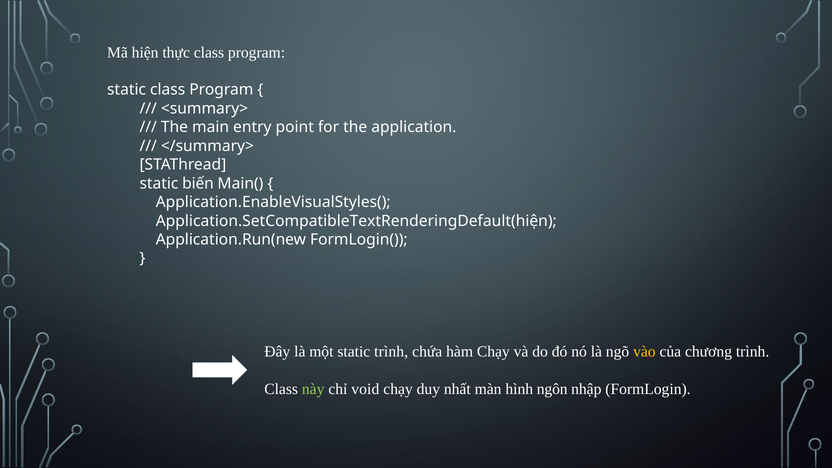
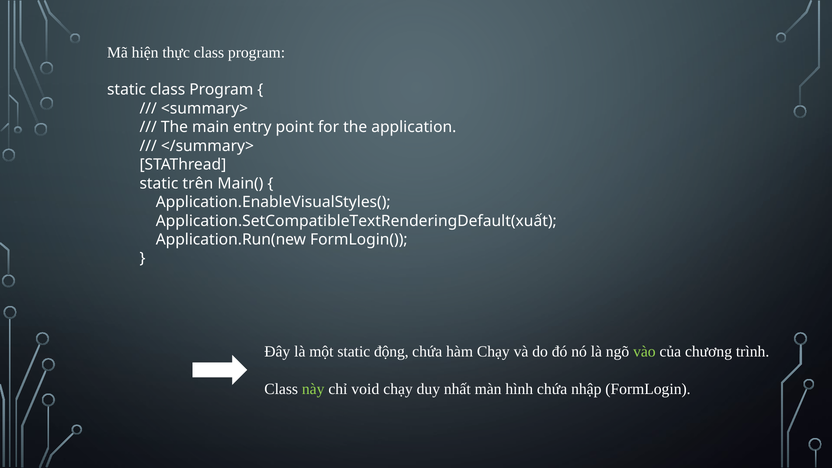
biến: biến -> trên
Application.SetCompatibleTextRenderingDefault(hiện: Application.SetCompatibleTextRenderingDefault(hiện -> Application.SetCompatibleTextRenderingDefault(xuất
static trình: trình -> động
vào colour: yellow -> light green
hình ngôn: ngôn -> chứa
